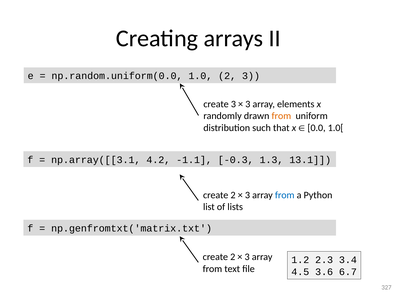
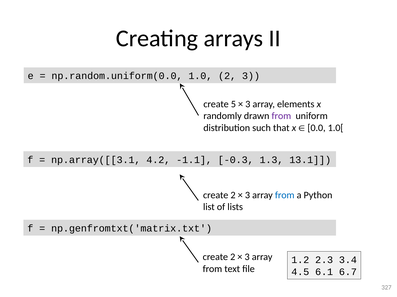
create 3: 3 -> 5
from at (281, 116) colour: orange -> purple
3.6: 3.6 -> 6.1
